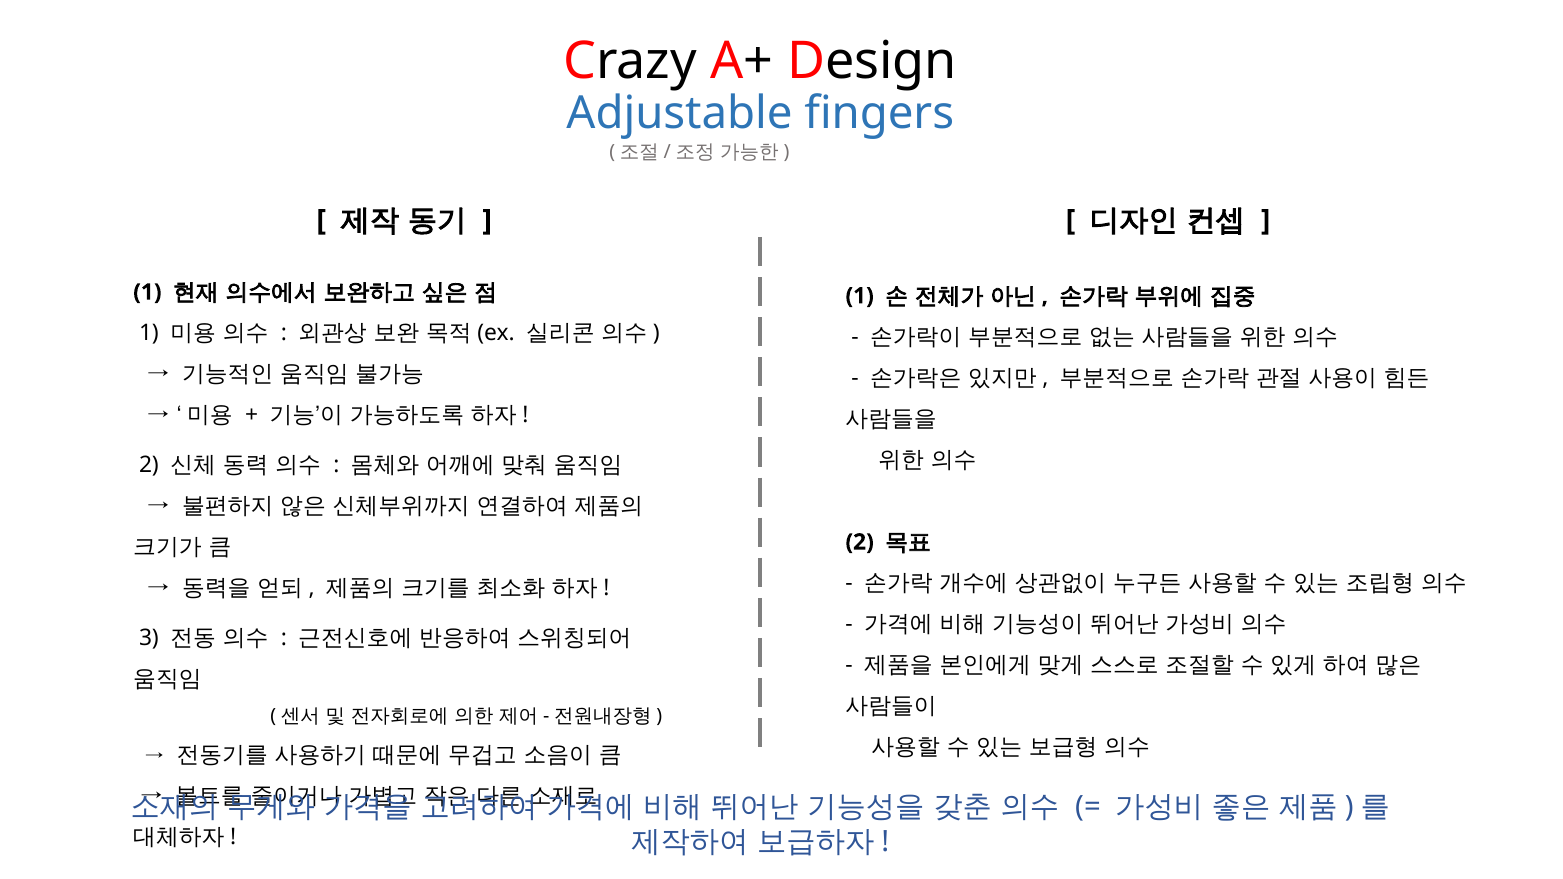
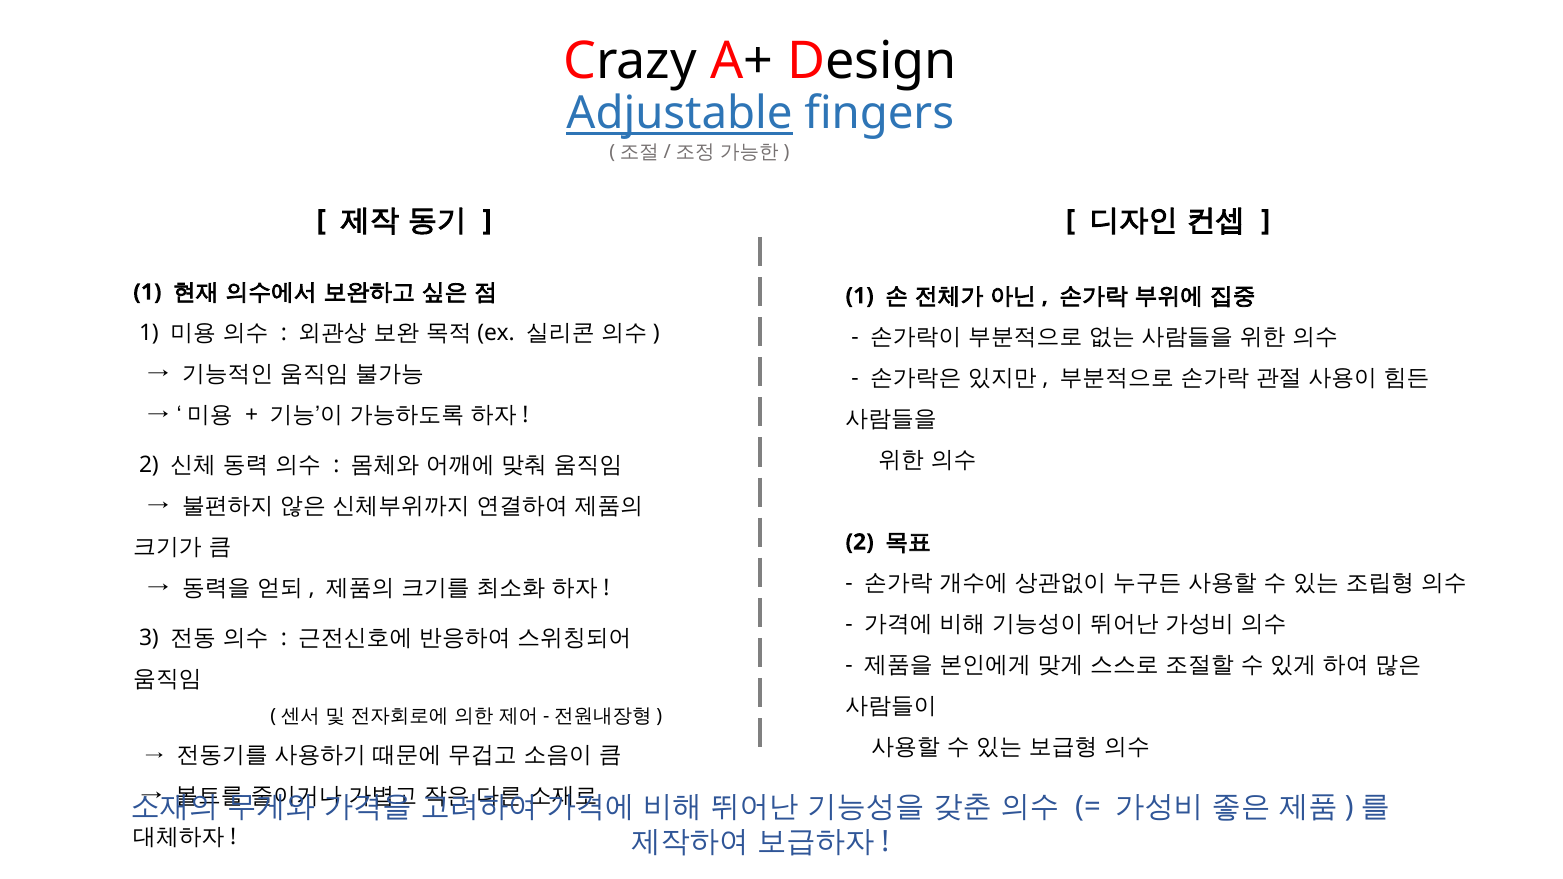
Adjustable underline: none -> present
